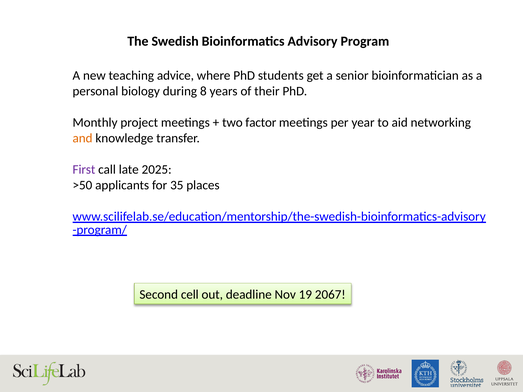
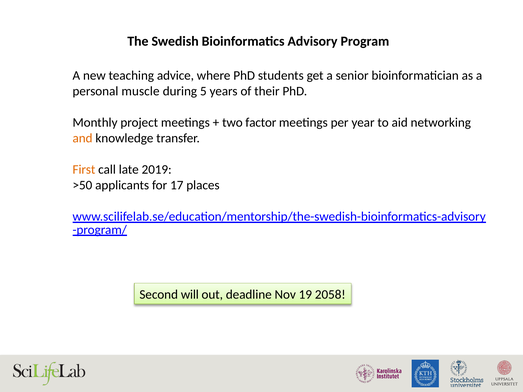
biology: biology -> muscle
8: 8 -> 5
First colour: purple -> orange
2025: 2025 -> 2019
35: 35 -> 17
cell: cell -> will
2067: 2067 -> 2058
